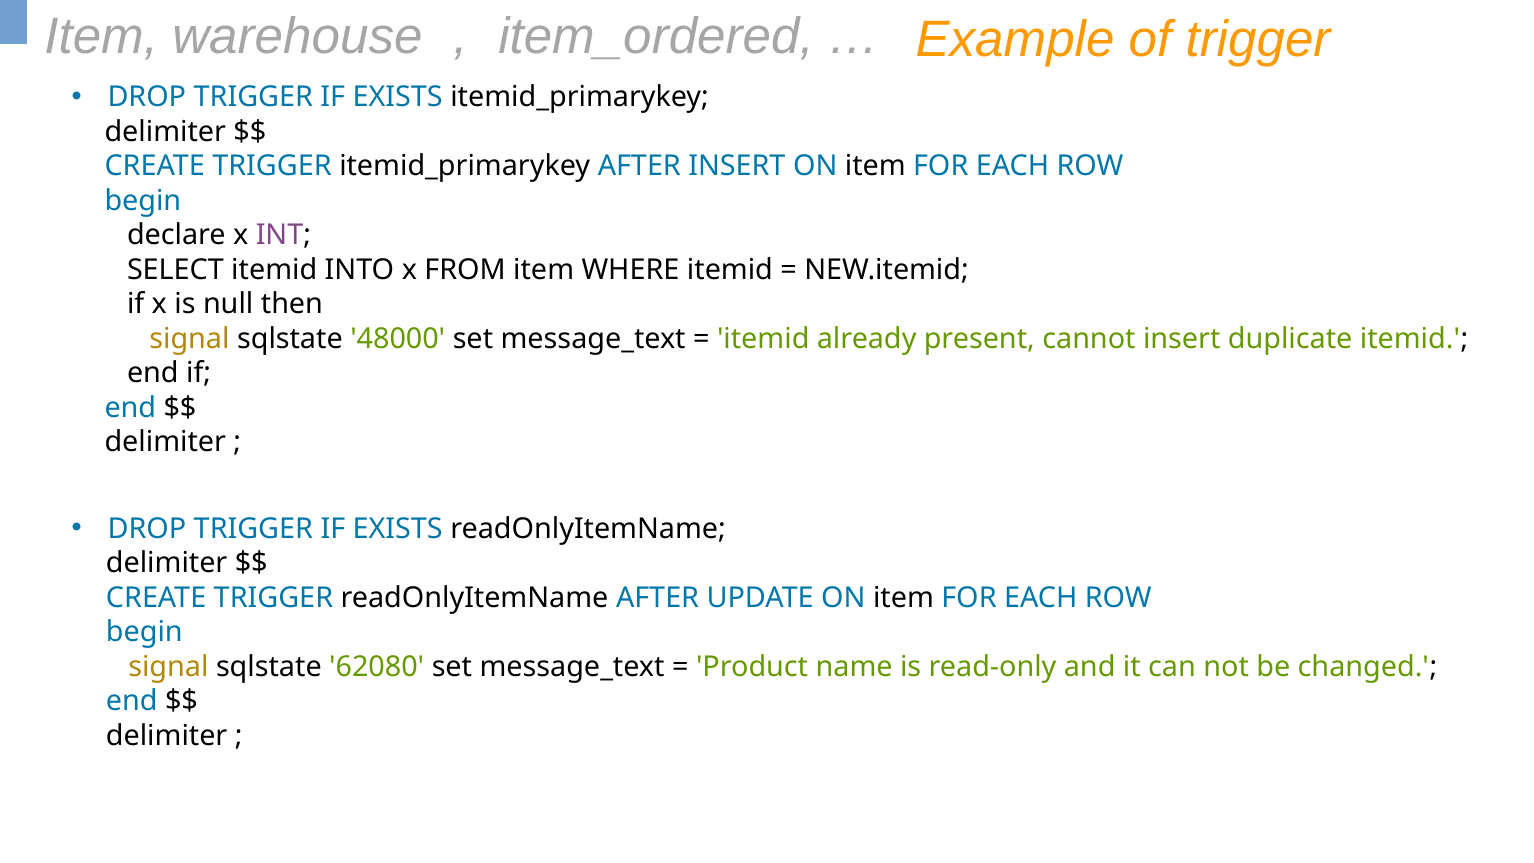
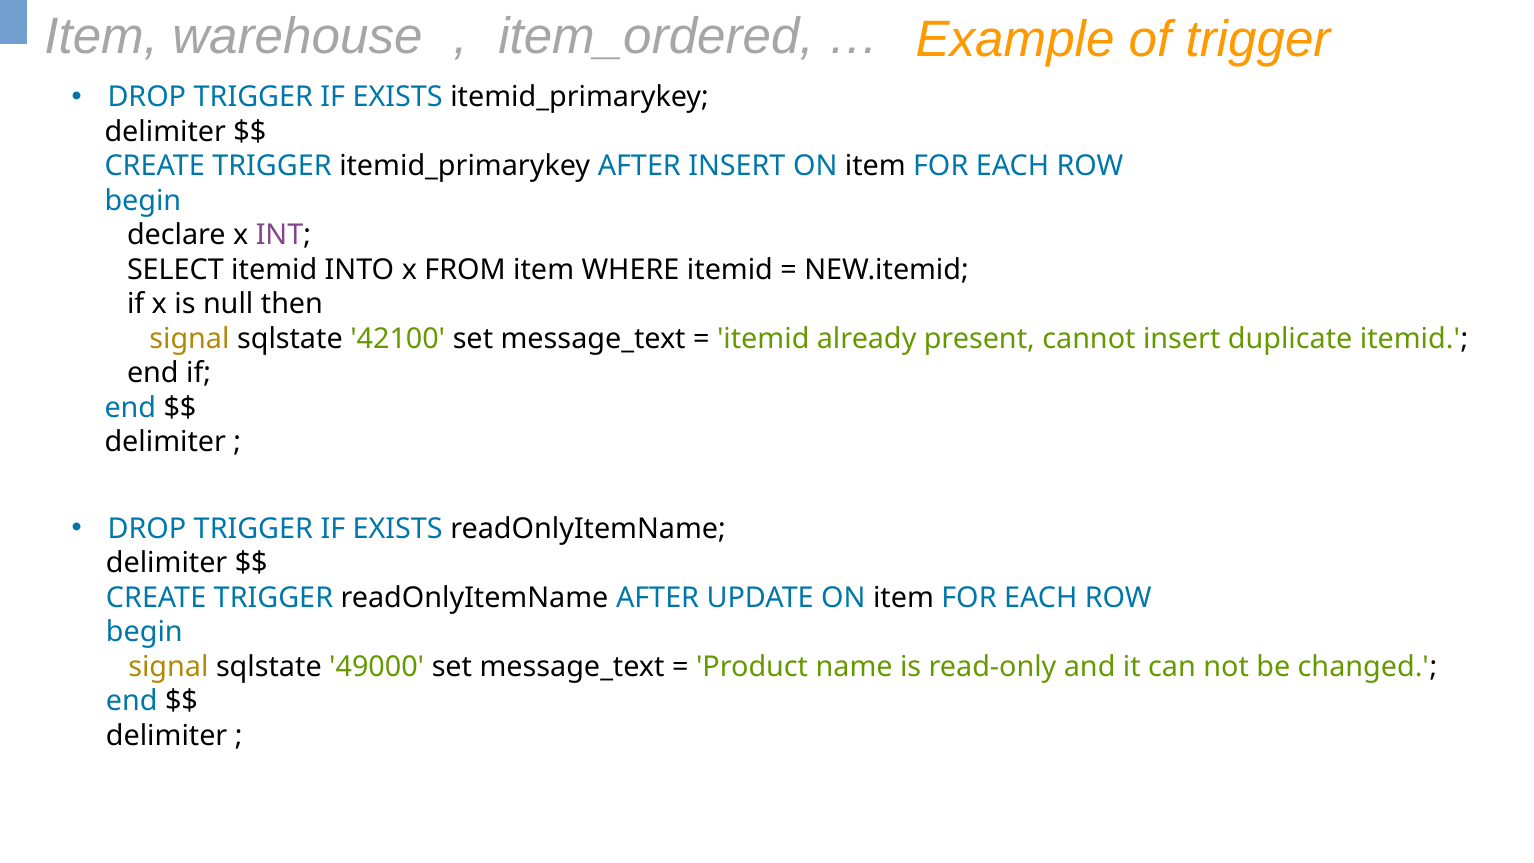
48000: 48000 -> 42100
62080: 62080 -> 49000
